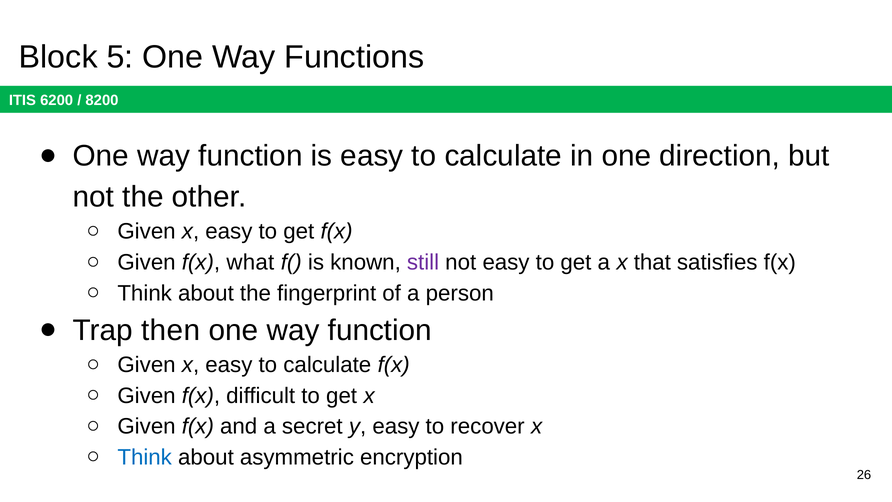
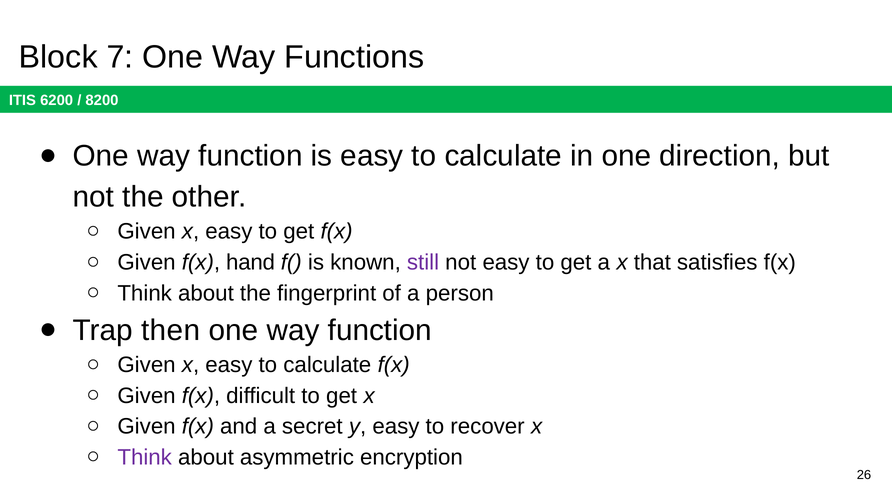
5: 5 -> 7
what: what -> hand
Think at (145, 457) colour: blue -> purple
